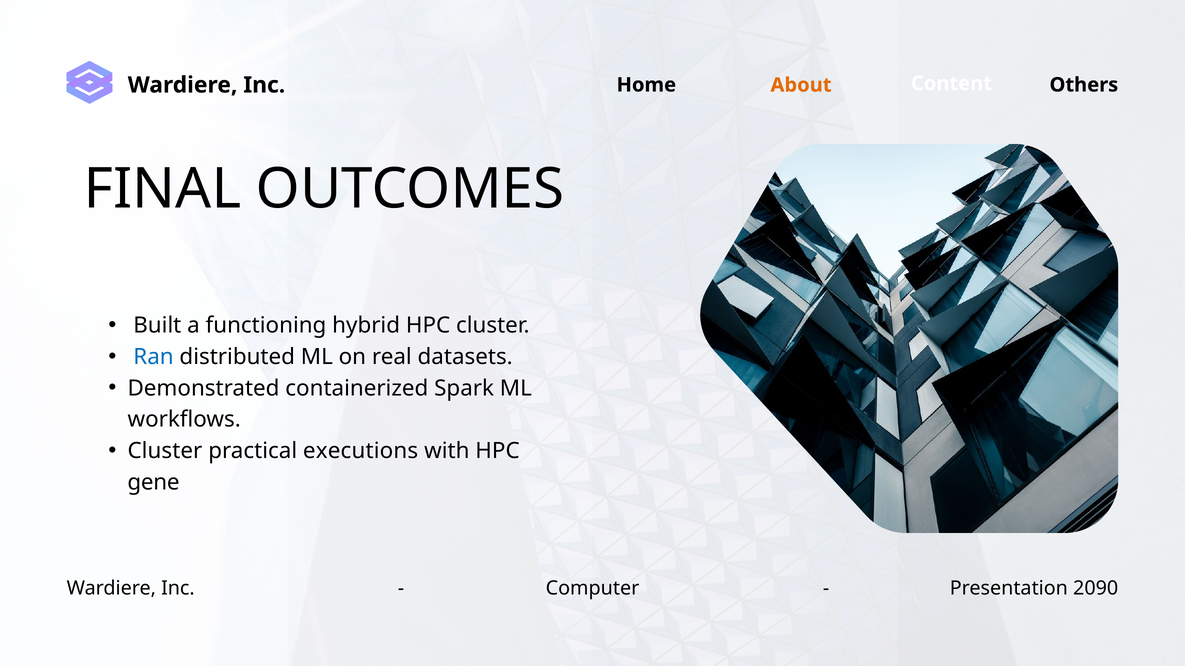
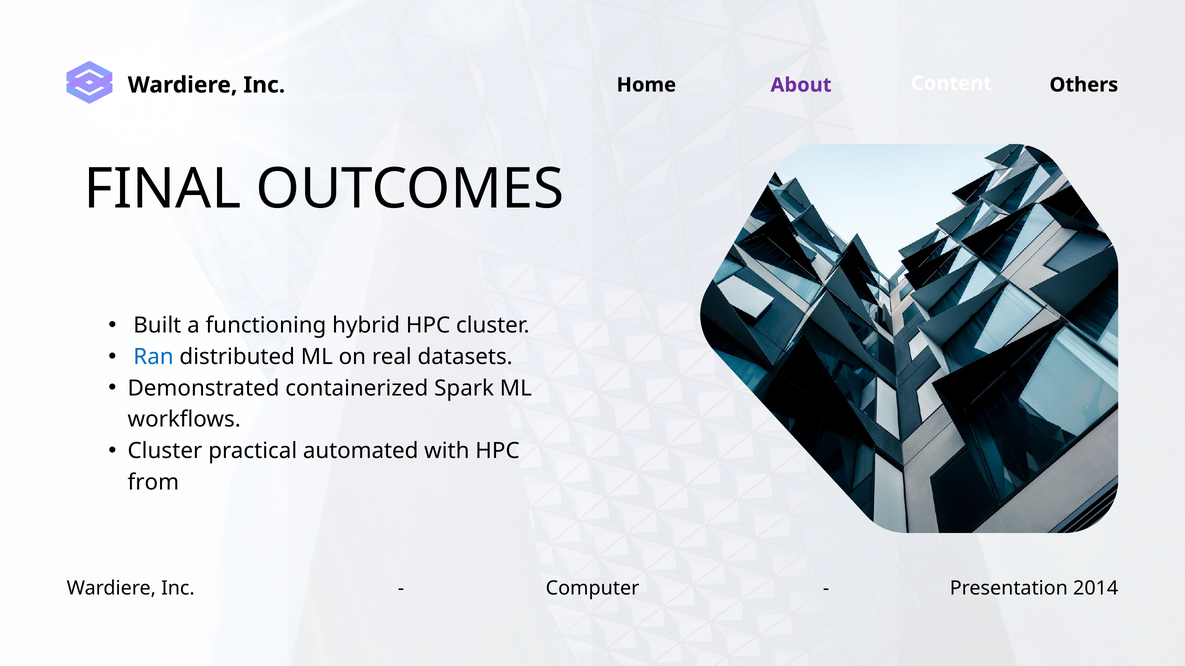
About colour: orange -> purple
executions: executions -> automated
gene: gene -> from
2090: 2090 -> 2014
